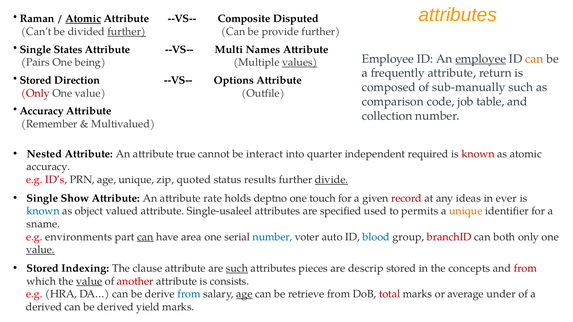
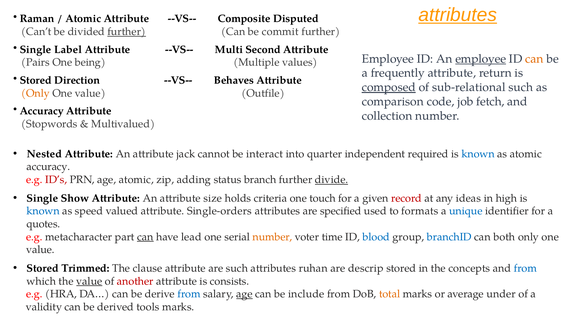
attributes at (458, 15) underline: none -> present
Atomic at (83, 19) underline: present -> none
provide: provide -> commit
States: States -> Label
Names: Names -> Second
values underline: present -> none
Options: Options -> Behaves
composed underline: none -> present
sub-manually: sub-manually -> sub-relational
Only at (36, 93) colour: red -> orange
table: table -> fetch
Remember: Remember -> Stopwords
true: true -> jack
known at (478, 154) colour: red -> blue
age unique: unique -> atomic
quoted: quoted -> adding
results: results -> branch
rate: rate -> size
deptno: deptno -> criteria
ever: ever -> high
object: object -> speed
Single-usaleel: Single-usaleel -> Single-orders
permits: permits -> formats
unique at (466, 211) colour: orange -> blue
sname: sname -> quotes
environments: environments -> metacharacter
area: area -> lead
number at (272, 237) colour: blue -> orange
auto: auto -> time
branchID colour: red -> blue
value at (40, 250) underline: present -> none
Indexing: Indexing -> Trimmed
such at (237, 269) underline: present -> none
pieces: pieces -> ruhan
from at (525, 269) colour: red -> blue
retrieve: retrieve -> include
total colour: red -> orange
derived at (44, 307): derived -> validity
yield: yield -> tools
